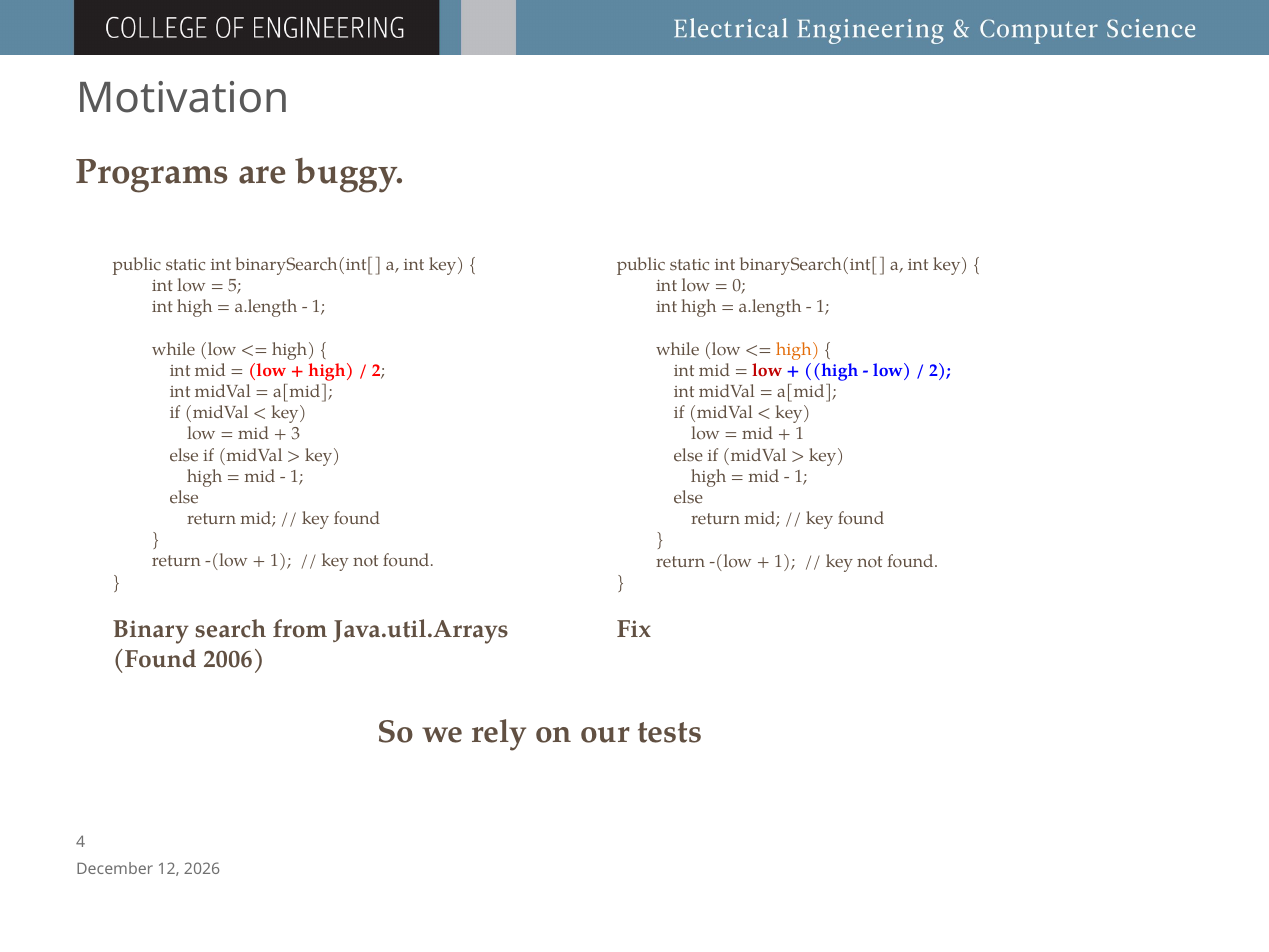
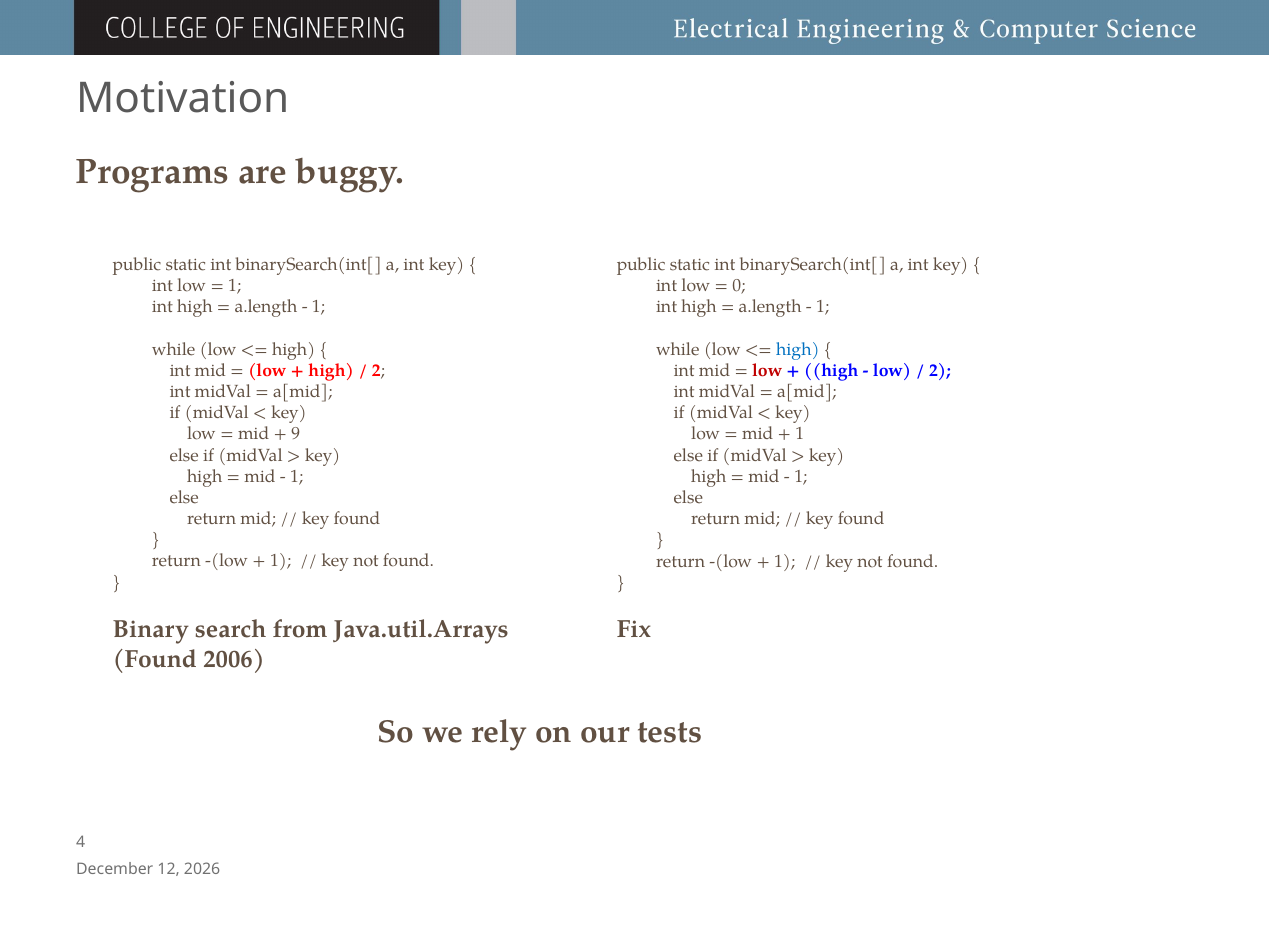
5 at (235, 286): 5 -> 1
high at (798, 349) colour: orange -> blue
3: 3 -> 9
